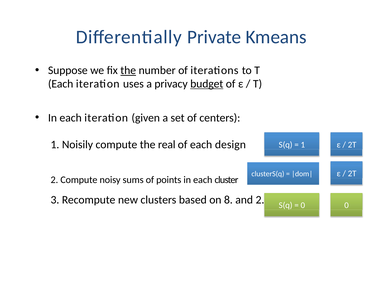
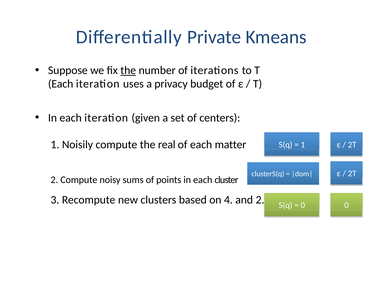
budget underline: present -> none
design: design -> matter
8: 8 -> 4
